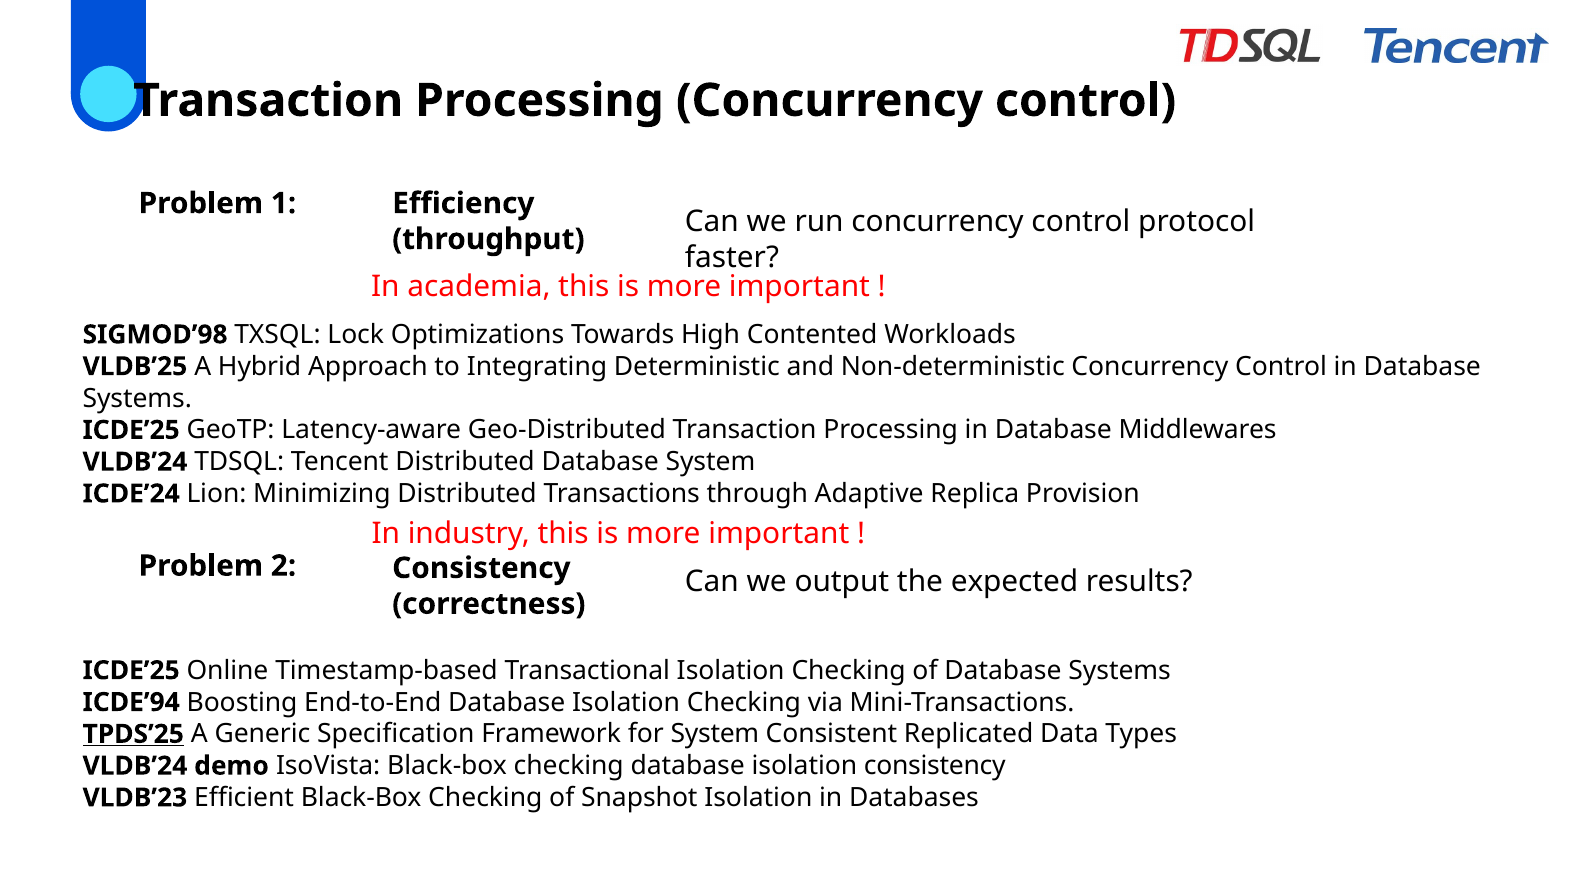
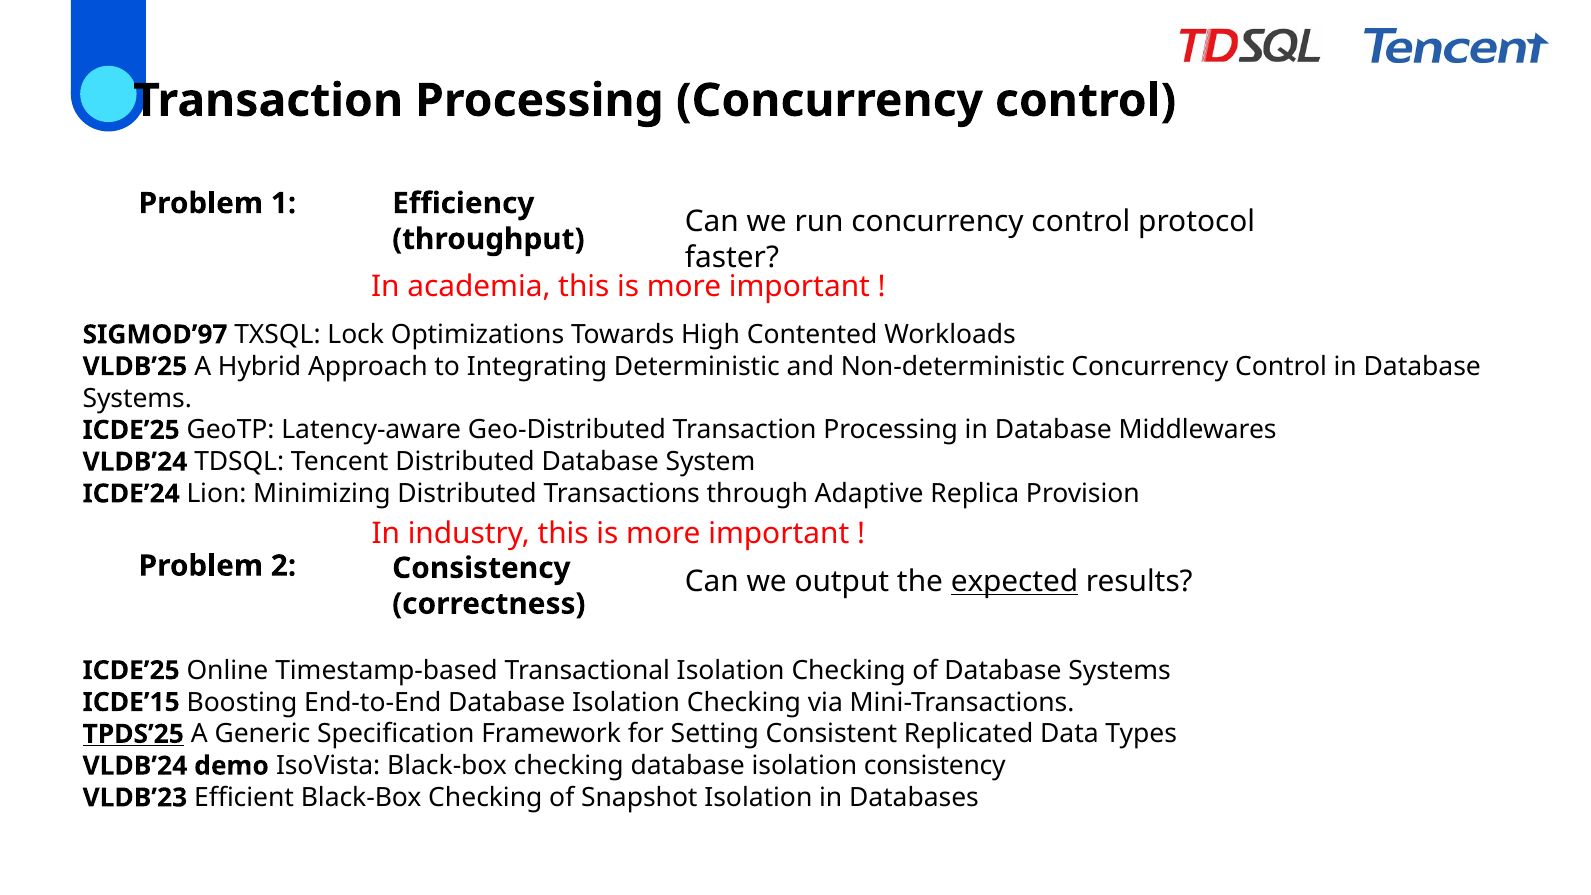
SIGMOD’98: SIGMOD’98 -> SIGMOD’97
expected underline: none -> present
ICDE’94: ICDE’94 -> ICDE’15
for System: System -> Setting
